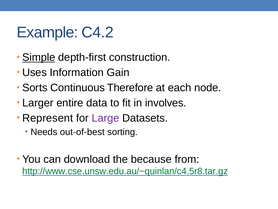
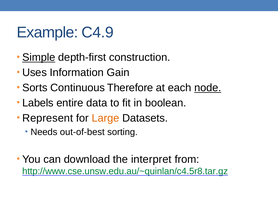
C4.2: C4.2 -> C4.9
node underline: none -> present
Larger: Larger -> Labels
involves: involves -> boolean
Large colour: purple -> orange
because: because -> interpret
